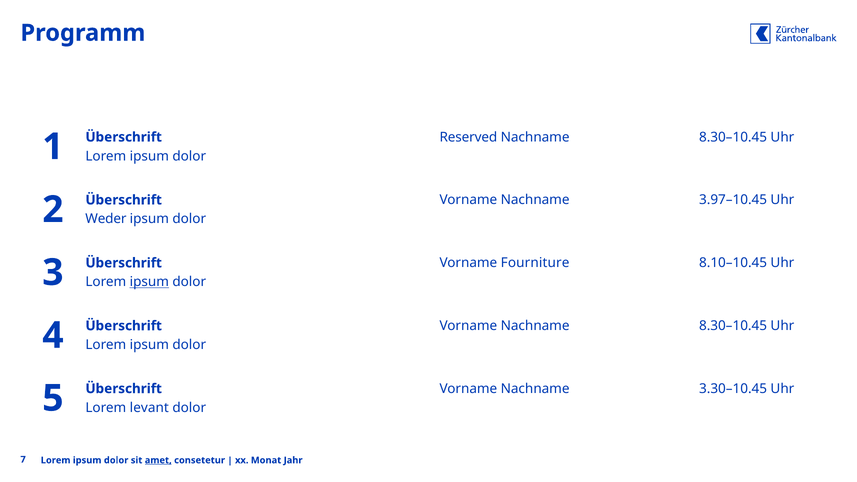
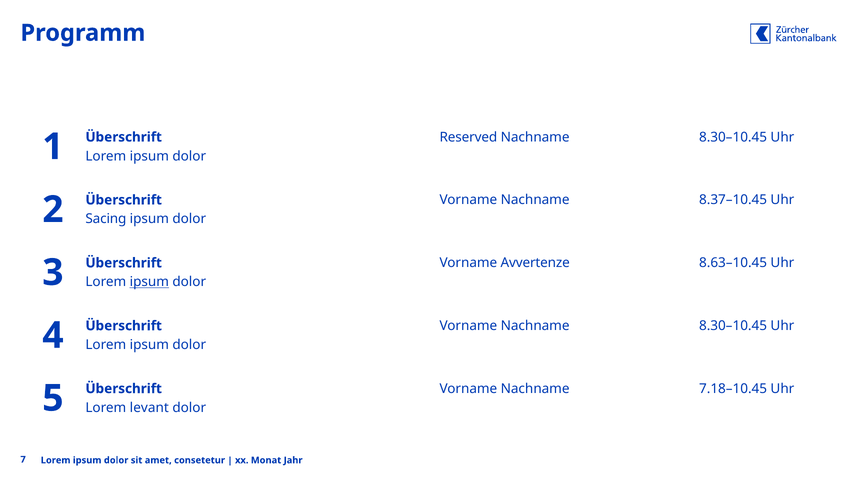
3.97–10.45: 3.97–10.45 -> 8.37–10.45
Weder: Weder -> Sacing
Fourniture: Fourniture -> Avvertenze
8.10–10.45: 8.10–10.45 -> 8.63–10.45
3.30–10.45: 3.30–10.45 -> 7.18–10.45
amet underline: present -> none
